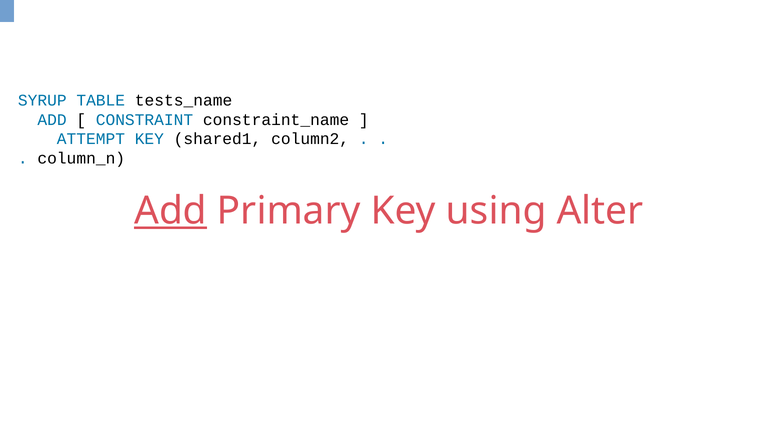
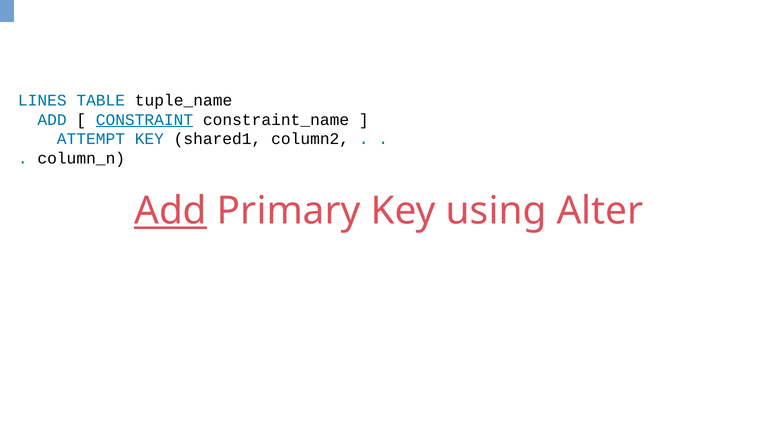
SYRUP: SYRUP -> LINES
tests_name: tests_name -> tuple_name
CONSTRAINT underline: none -> present
